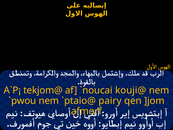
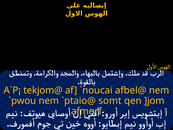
kouji@: kouji@ -> afbel@
pairy: pairy -> somt
